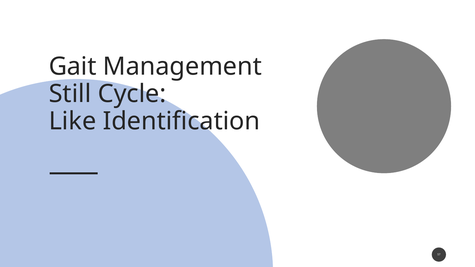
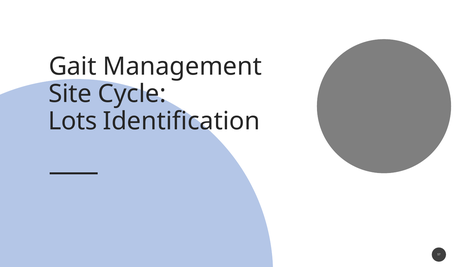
Still: Still -> Site
Like: Like -> Lots
